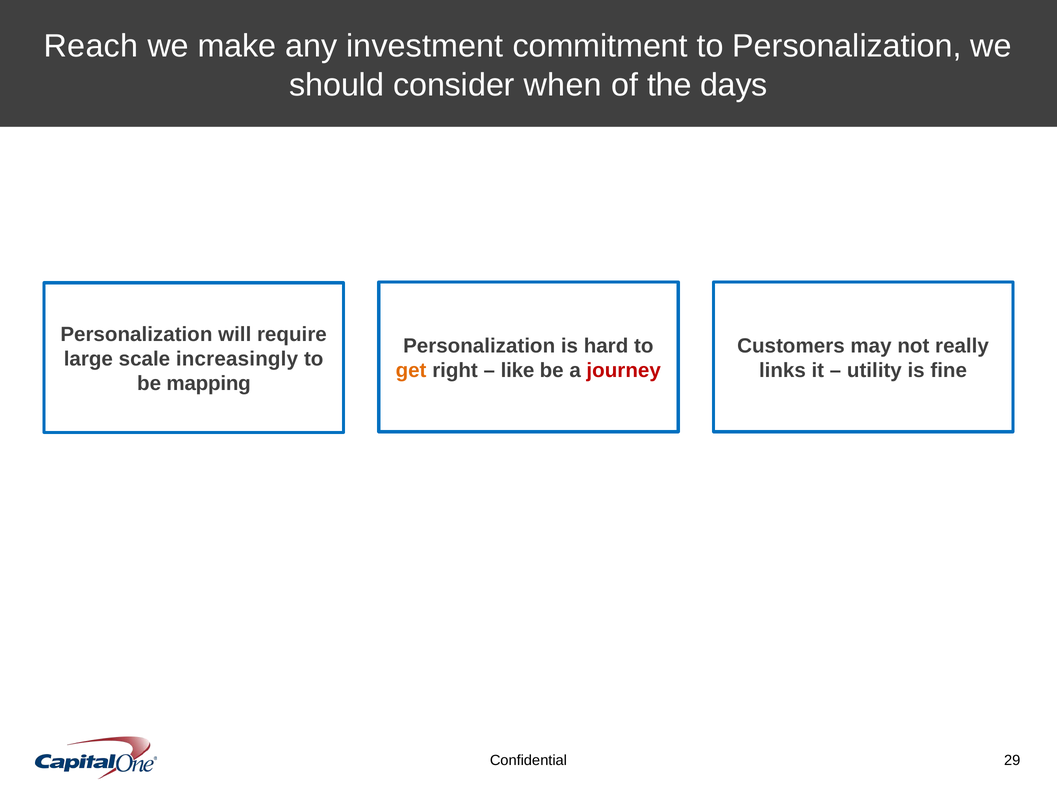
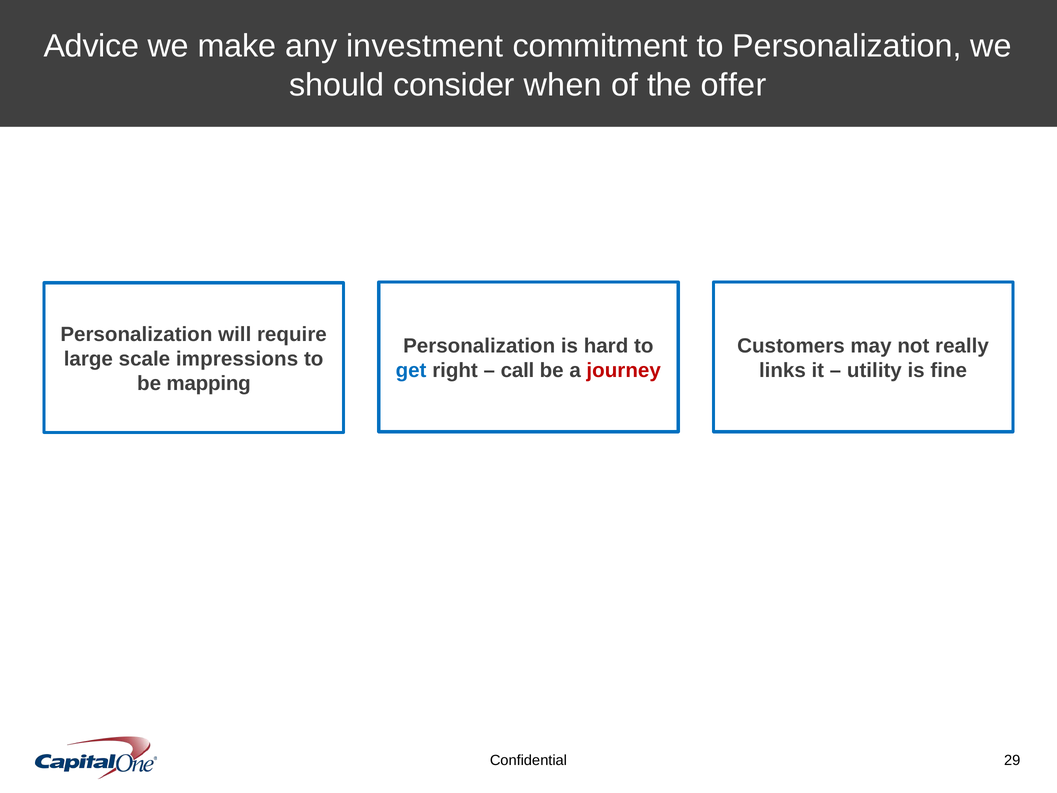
Reach: Reach -> Advice
days: days -> offer
increasingly: increasingly -> impressions
get colour: orange -> blue
like: like -> call
